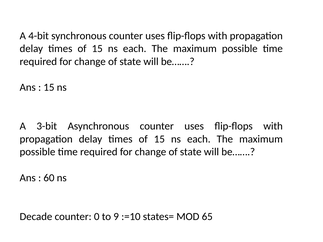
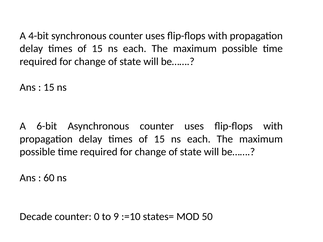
3-bit: 3-bit -> 6-bit
65: 65 -> 50
